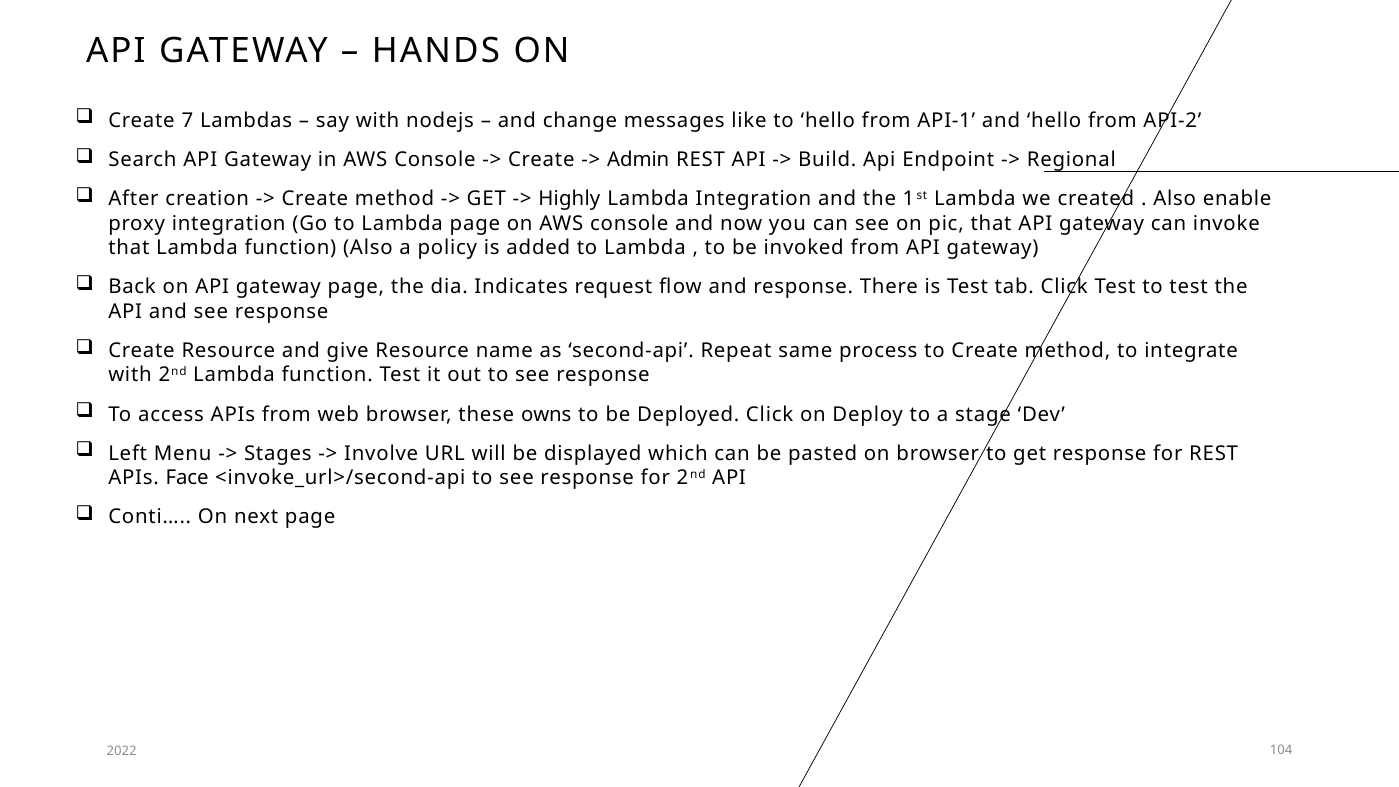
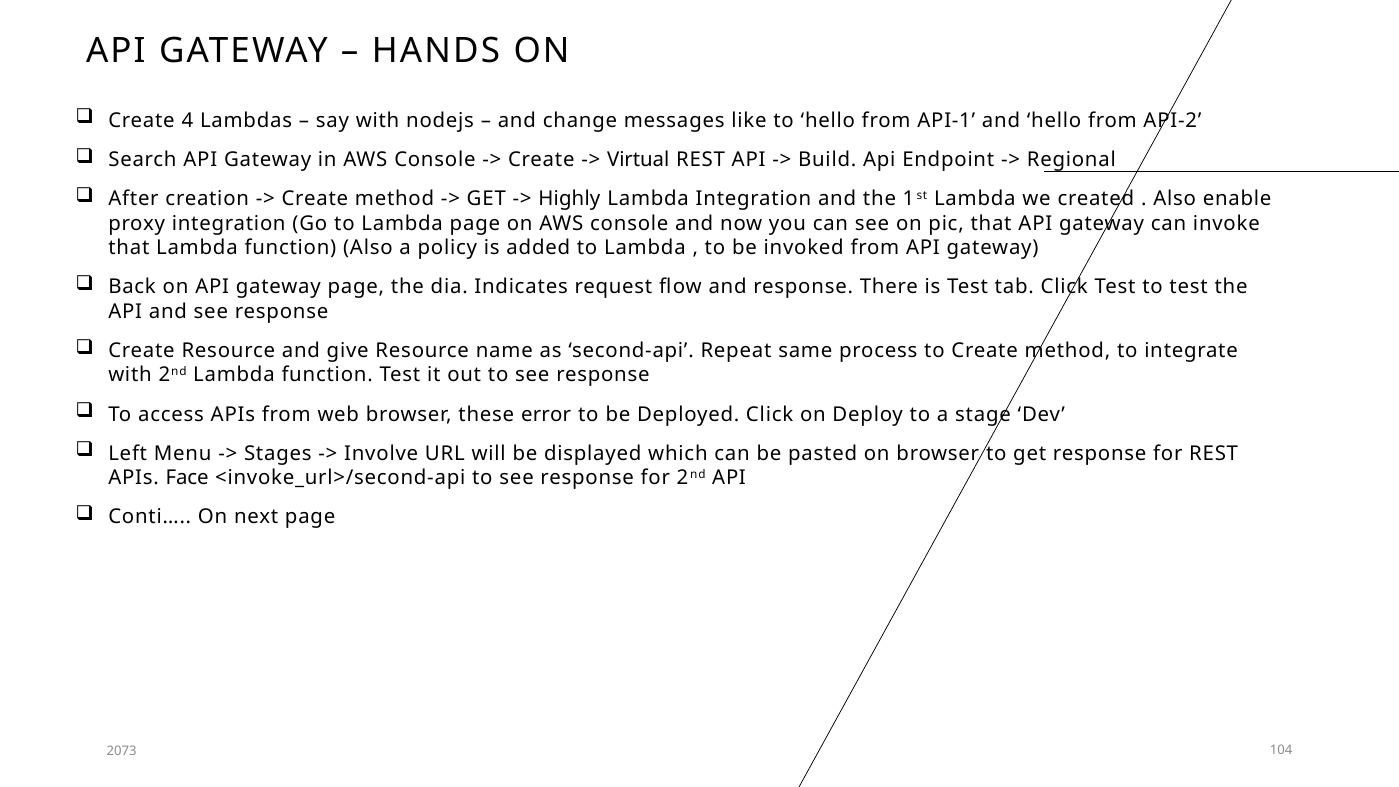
7: 7 -> 4
Admin: Admin -> Virtual
owns: owns -> error
2022: 2022 -> 2073
